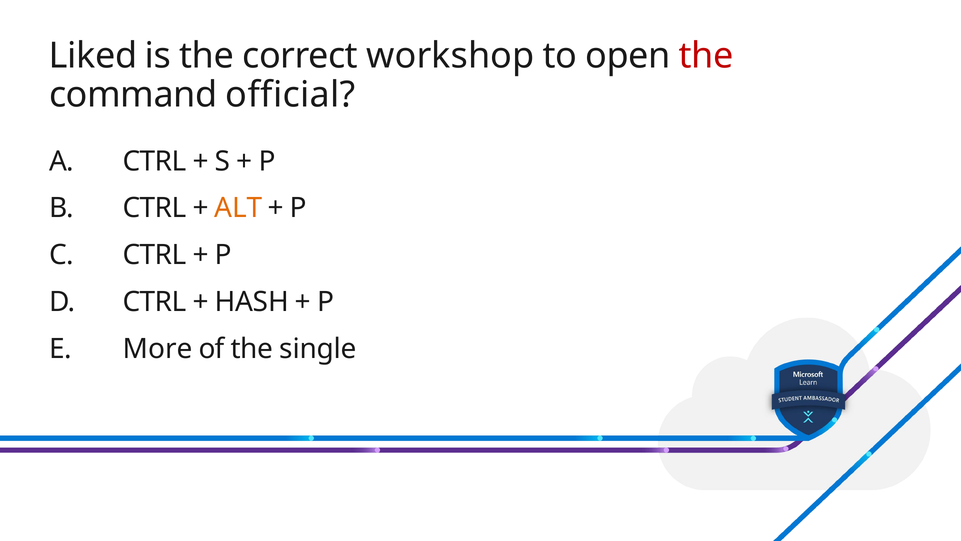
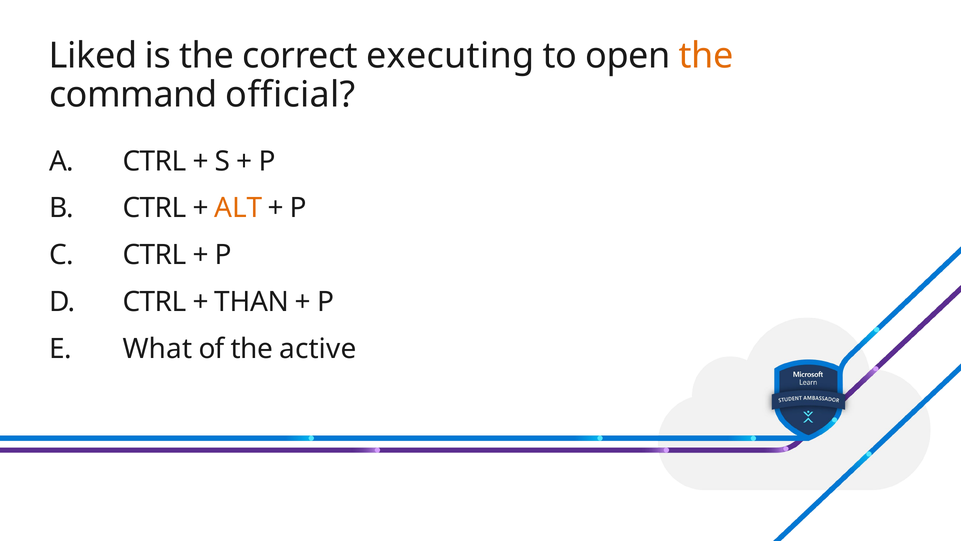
workshop: workshop -> executing
the at (706, 56) colour: red -> orange
HASH: HASH -> THAN
More: More -> What
single: single -> active
